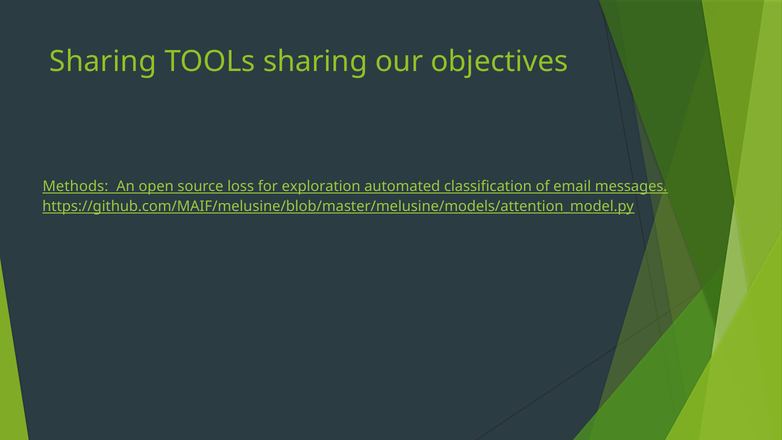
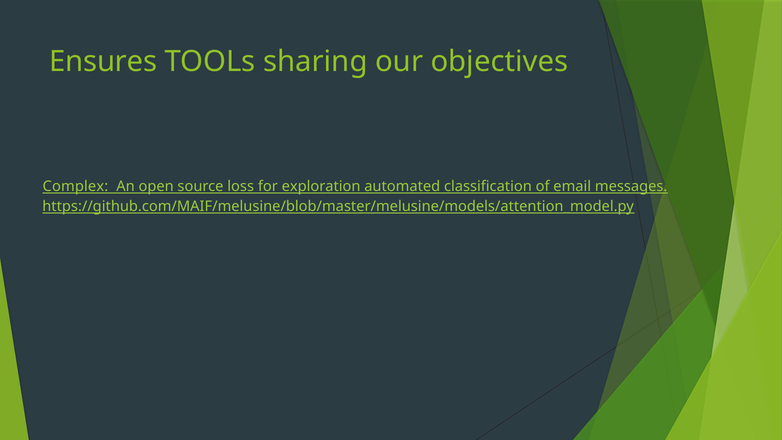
Sharing at (103, 62): Sharing -> Ensures
Methods: Methods -> Complex
